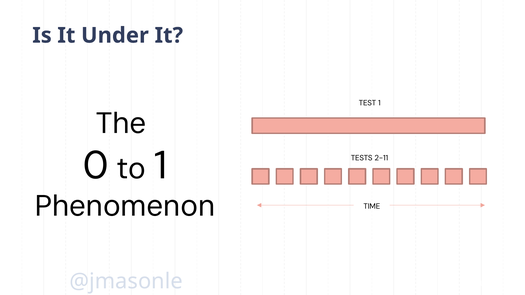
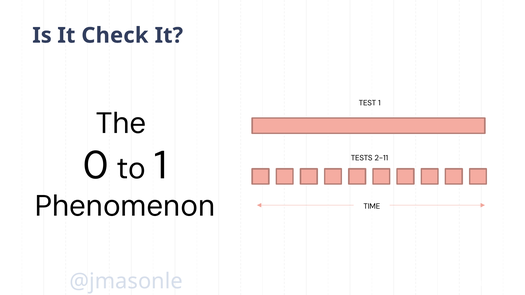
Under: Under -> Check
